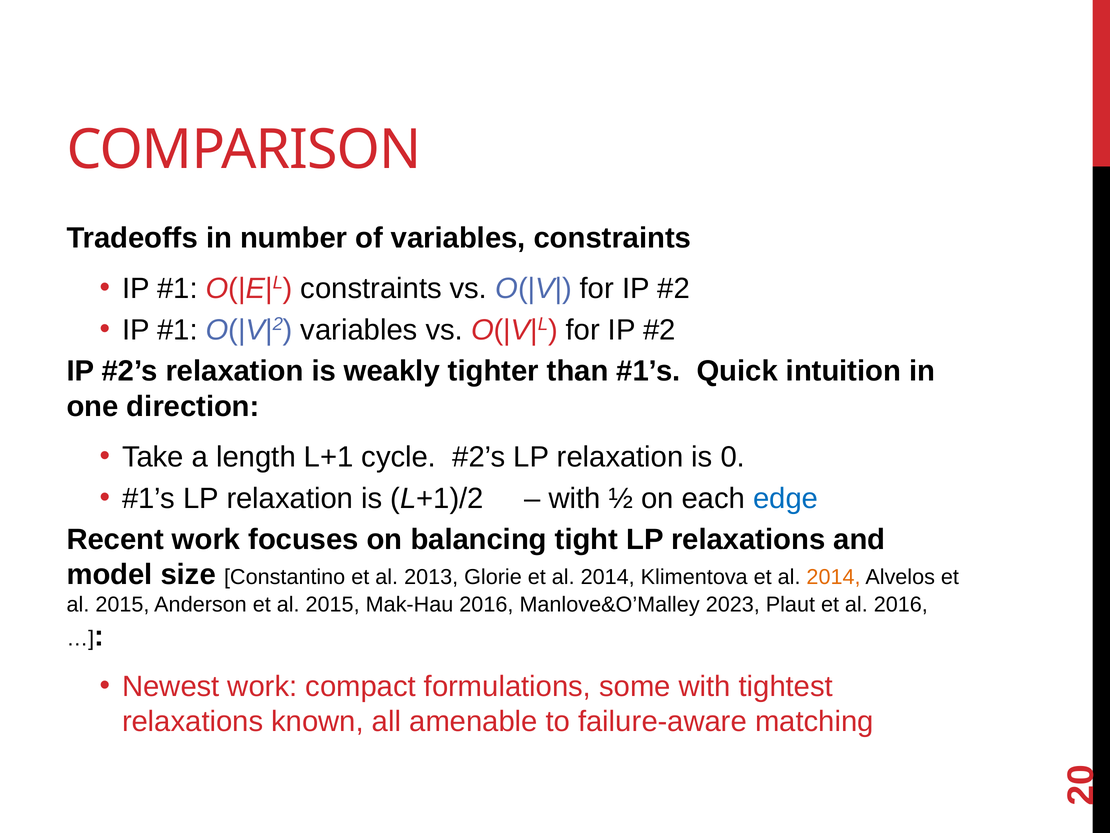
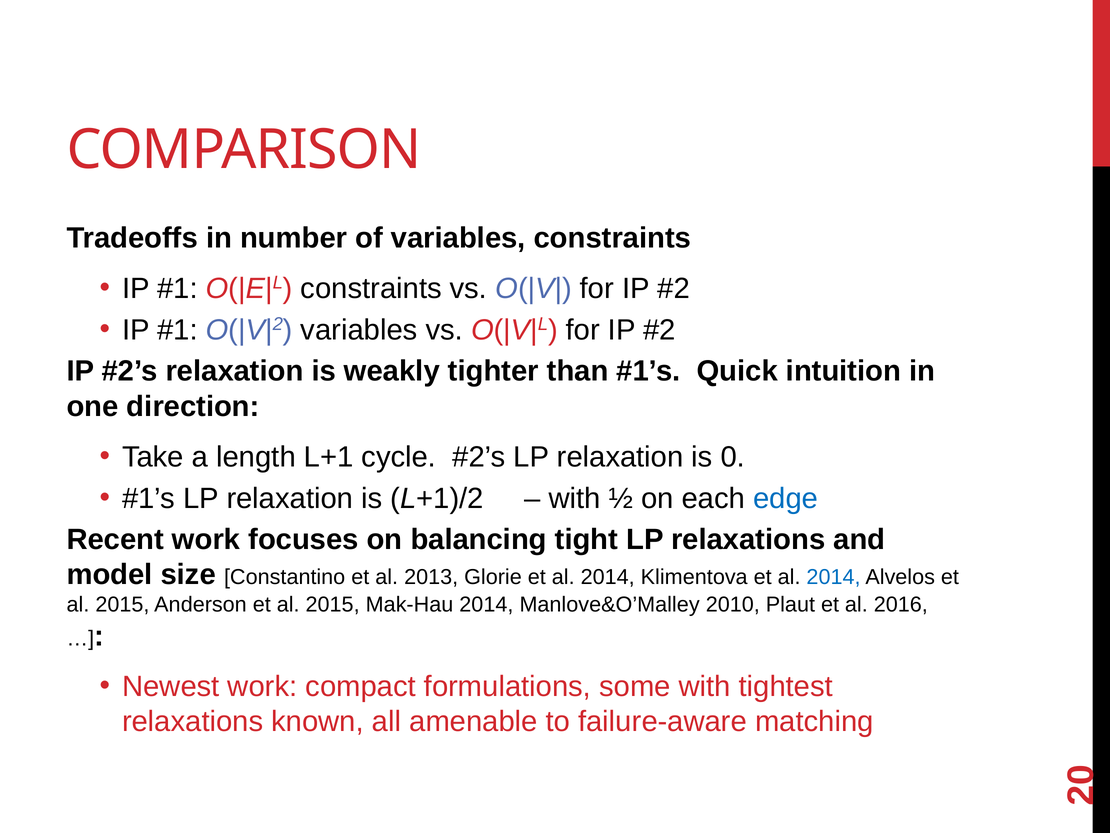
2014 at (834, 577) colour: orange -> blue
Mak-Hau 2016: 2016 -> 2014
2023: 2023 -> 2010
